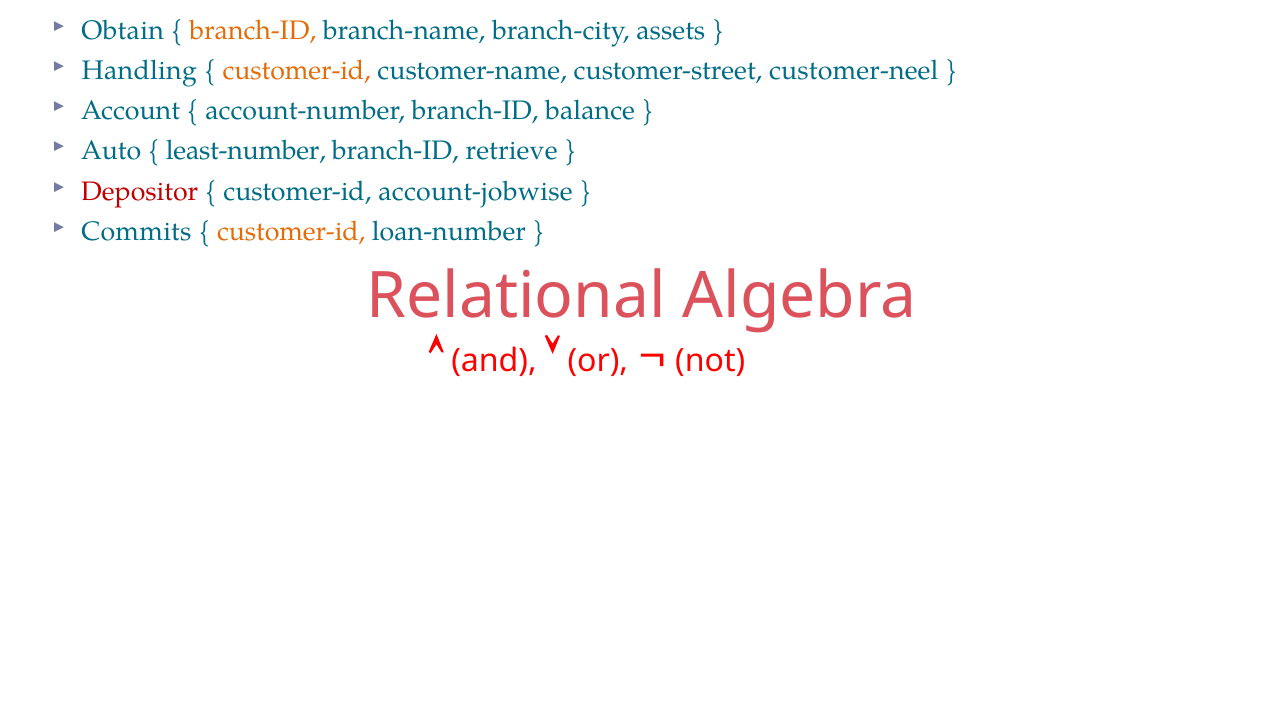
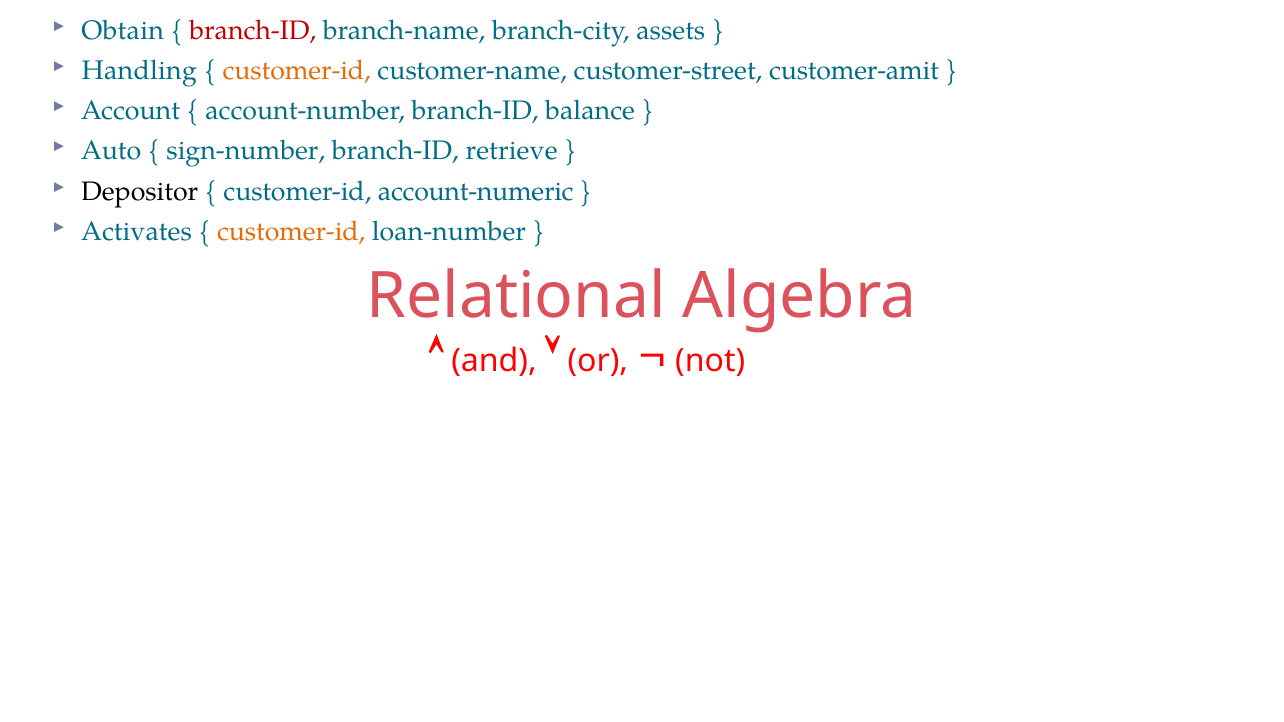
branch-ID at (253, 31) colour: orange -> red
customer-neel: customer-neel -> customer-amit
least-number: least-number -> sign-number
Depositor colour: red -> black
account-jobwise: account-jobwise -> account-numeric
Commits: Commits -> Activates
